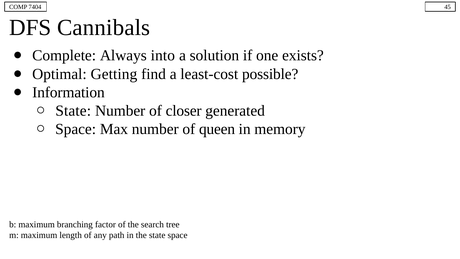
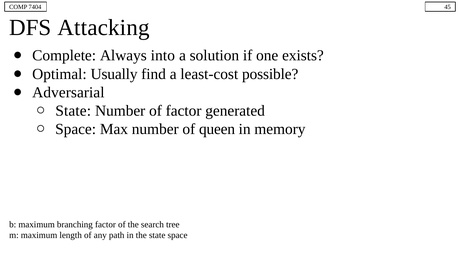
Cannibals: Cannibals -> Attacking
Getting: Getting -> Usually
Information: Information -> Adversarial
of closer: closer -> factor
